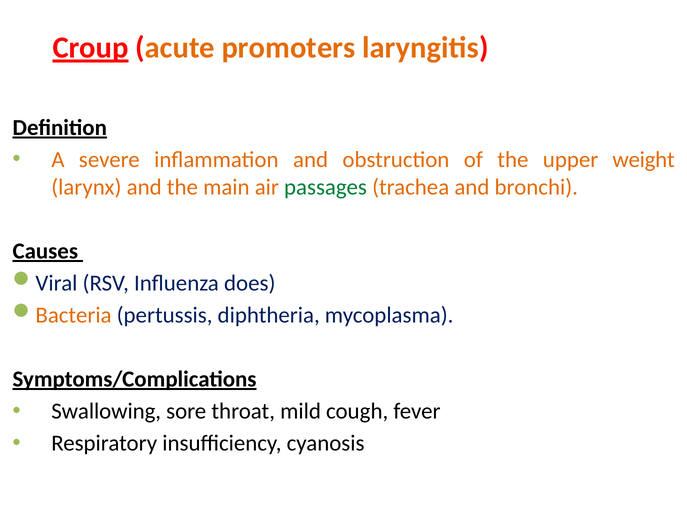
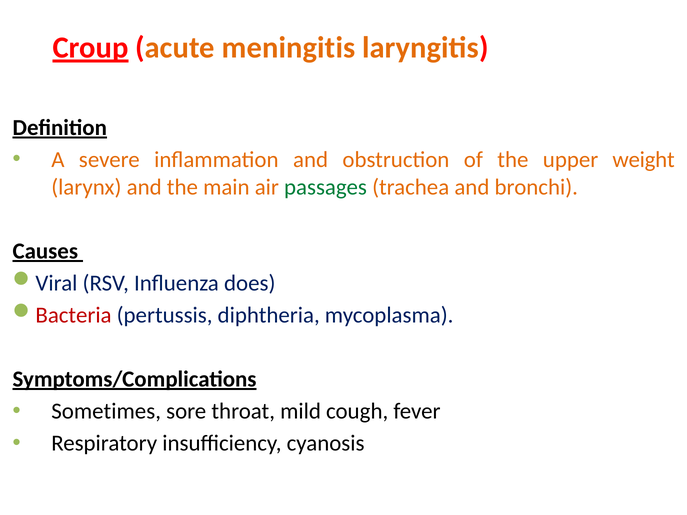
promoters: promoters -> meningitis
Bacteria colour: orange -> red
Swallowing: Swallowing -> Sometimes
